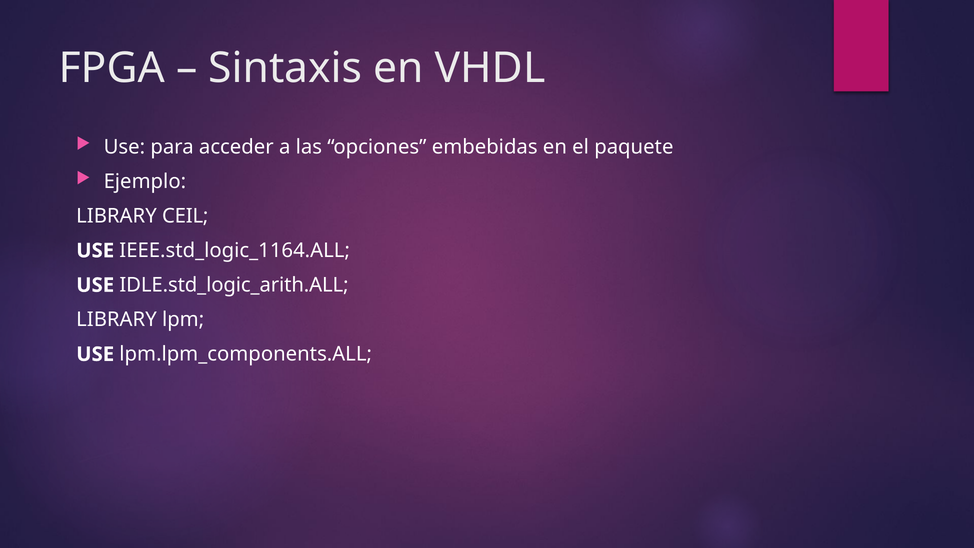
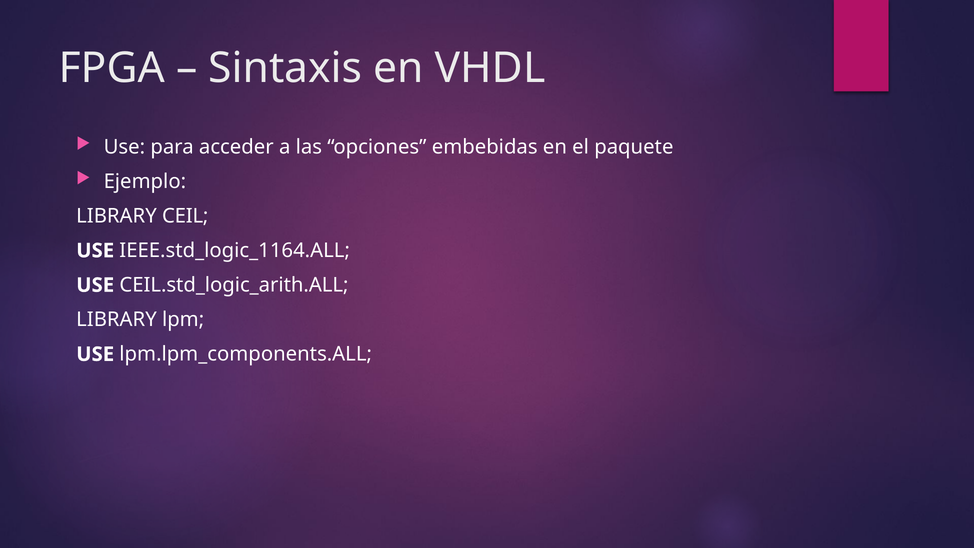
IDLE.std_logic_arith.ALL: IDLE.std_logic_arith.ALL -> CEIL.std_logic_arith.ALL
